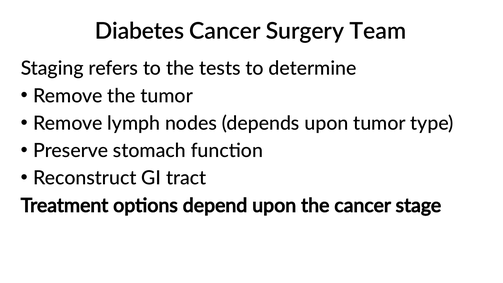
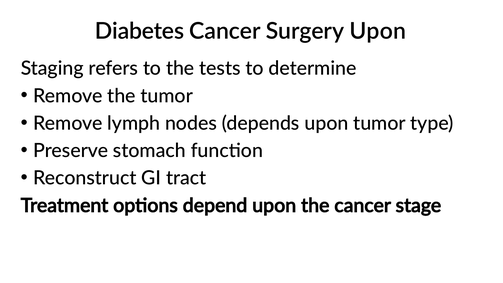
Surgery Team: Team -> Upon
